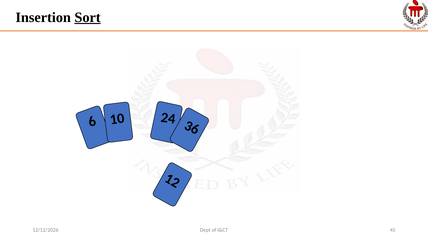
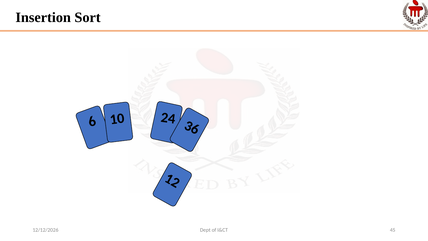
Sort underline: present -> none
